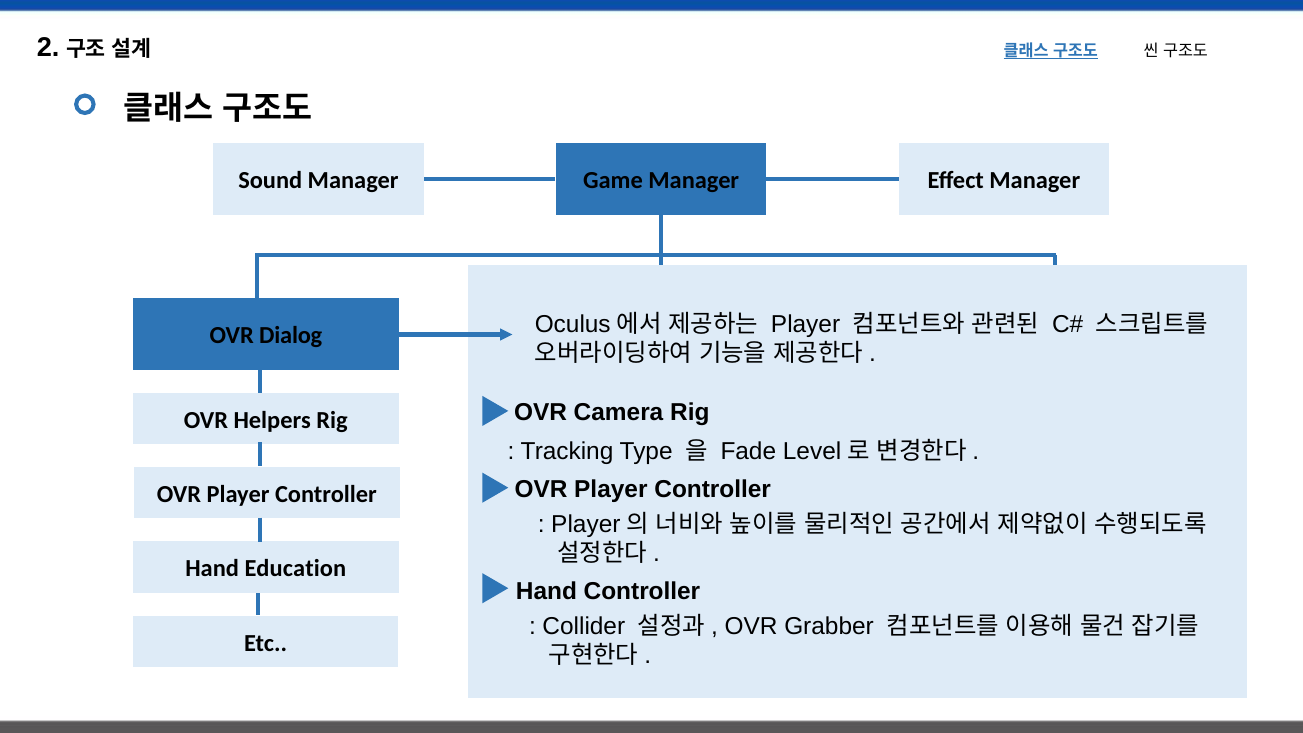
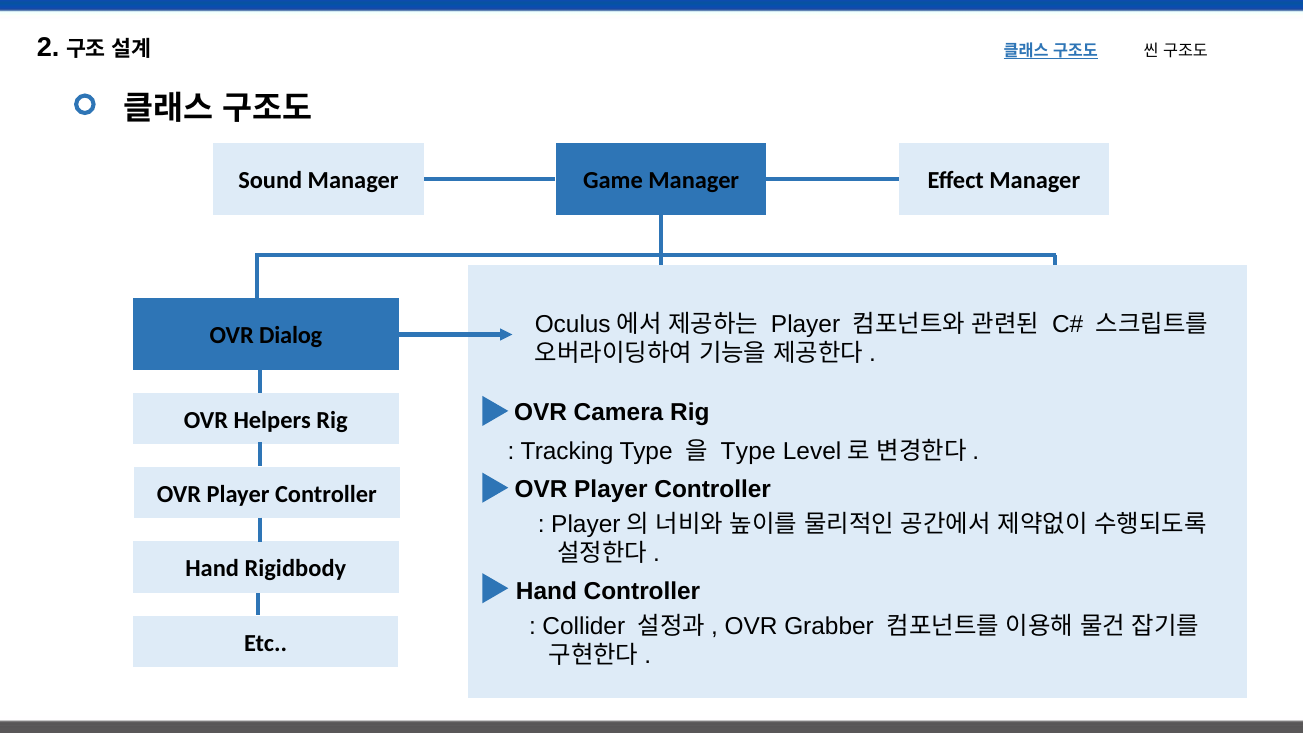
Fade at (748, 452): Fade -> Type
Education: Education -> Rigidbody
